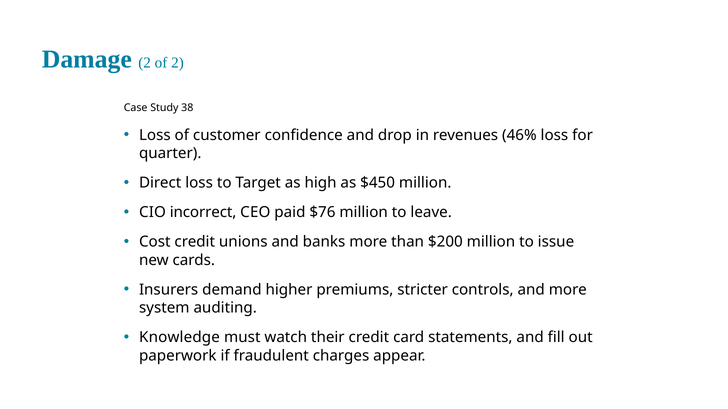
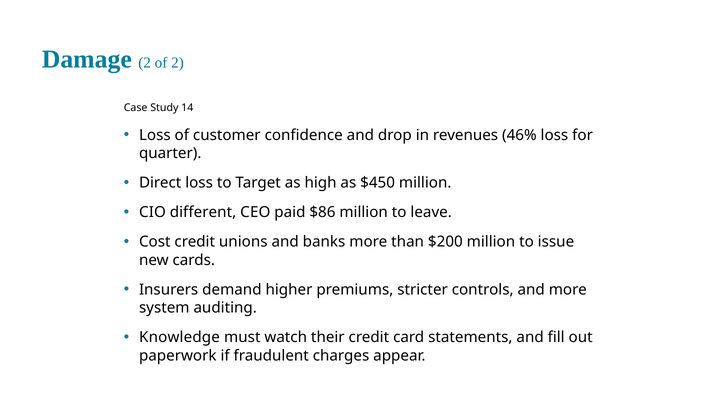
38: 38 -> 14
incorrect: incorrect -> different
$76: $76 -> $86
